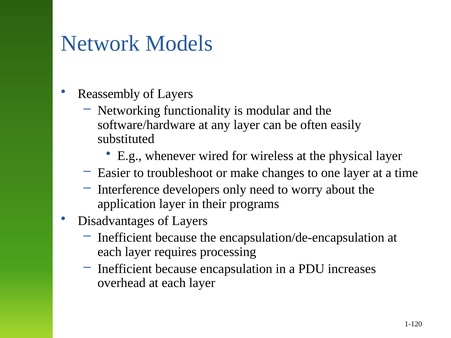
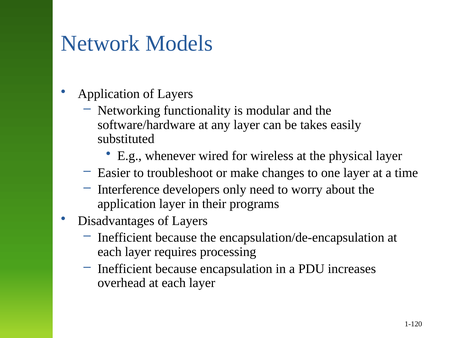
Reassembly at (109, 94): Reassembly -> Application
often: often -> takes
